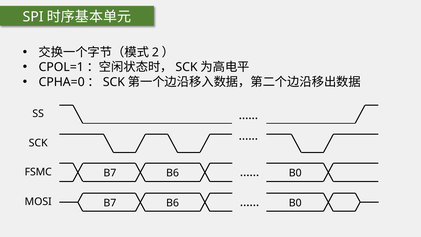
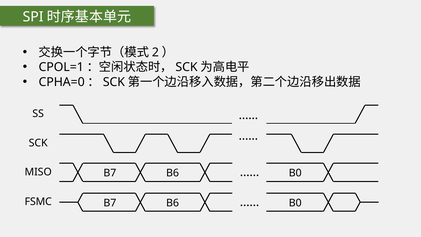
FSMC: FSMC -> MISO
MOSI: MOSI -> FSMC
